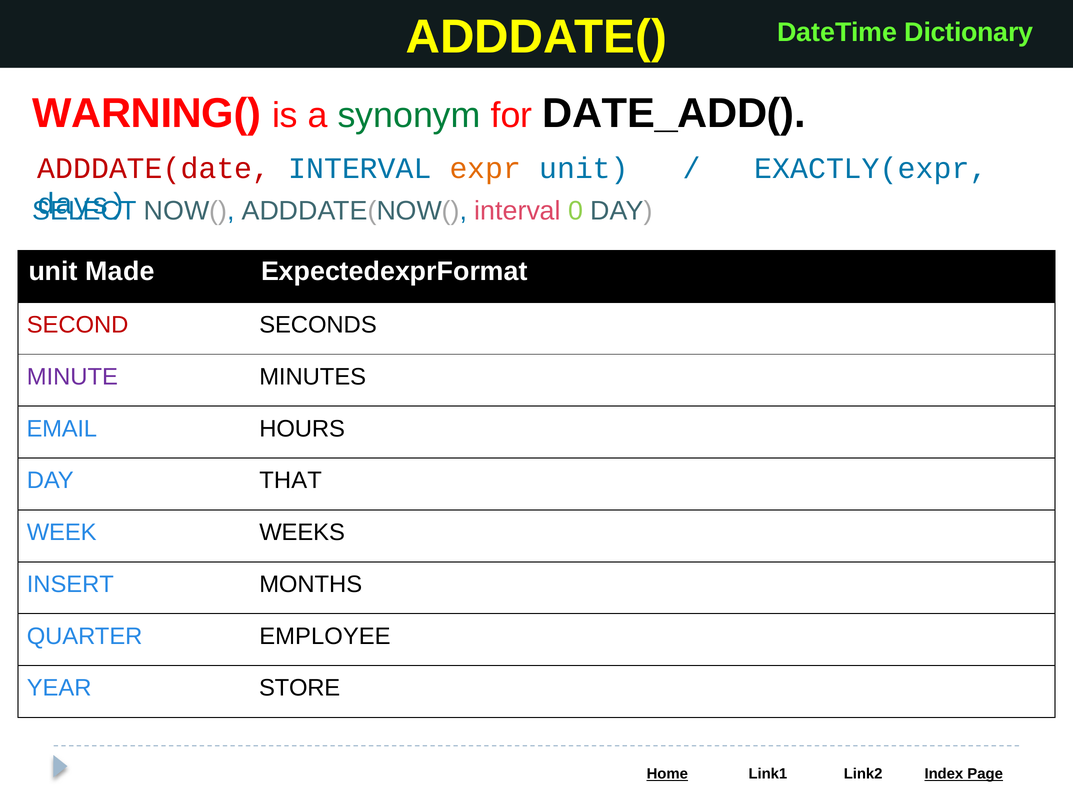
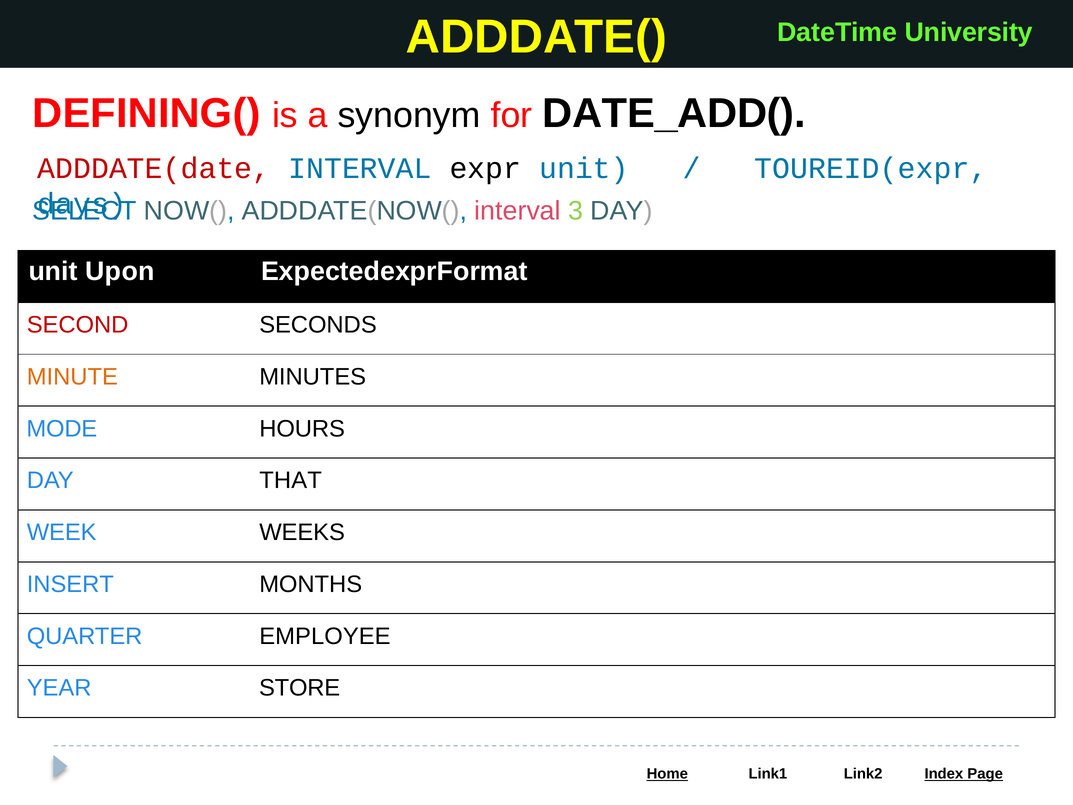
Dictionary: Dictionary -> University
WARNING(: WARNING( -> DEFINING(
synonym colour: green -> black
expr colour: orange -> black
EXACTLY(expr: EXACTLY(expr -> TOUREID(expr
0: 0 -> 3
Made: Made -> Upon
MINUTE colour: purple -> orange
EMAIL: EMAIL -> MODE
